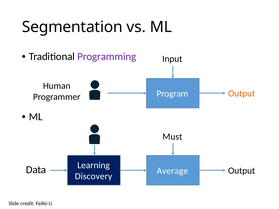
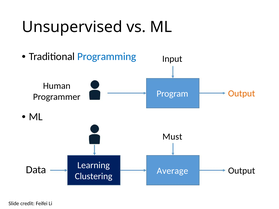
Segmentation: Segmentation -> Unsupervised
Programming colour: purple -> blue
Discovery: Discovery -> Clustering
